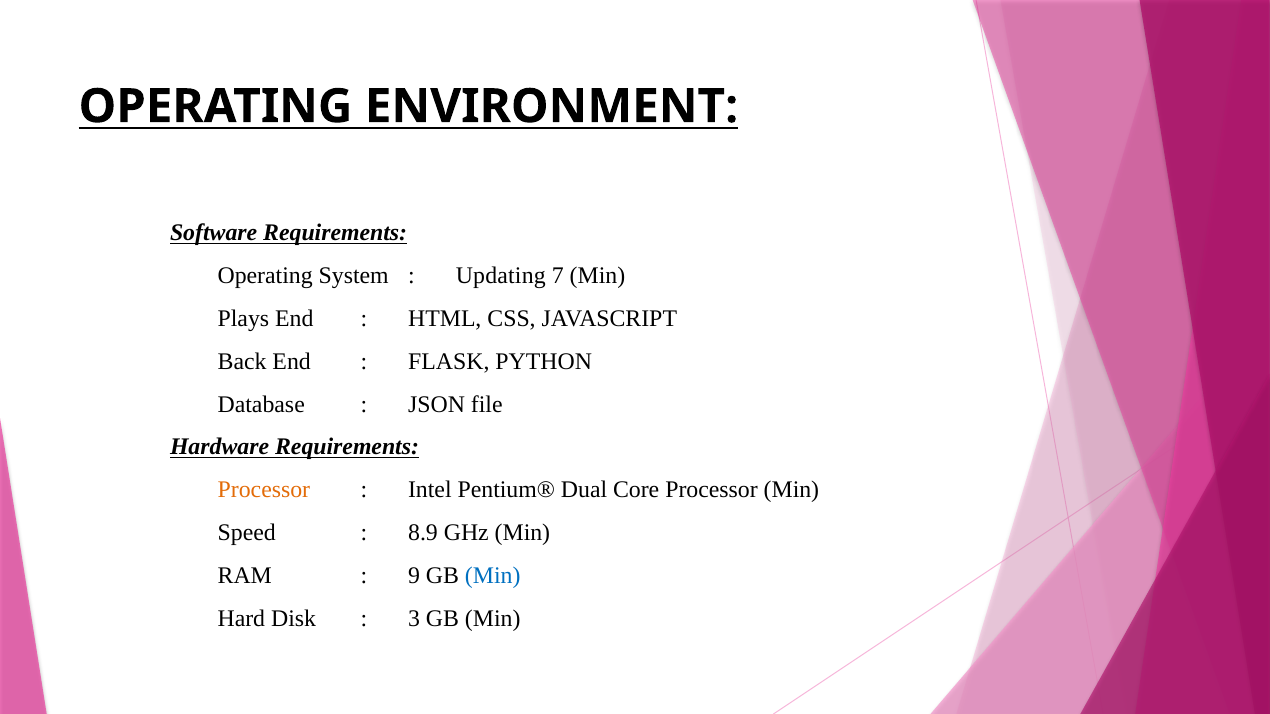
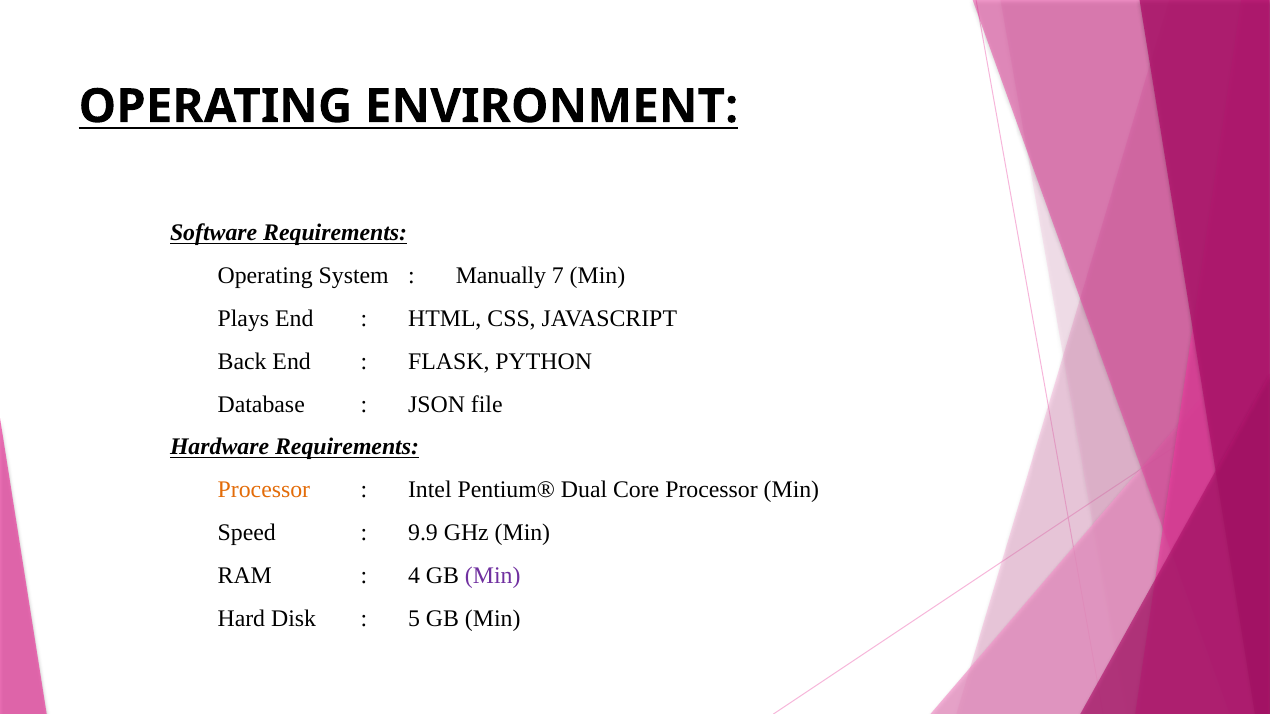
Updating: Updating -> Manually
8.9: 8.9 -> 9.9
9: 9 -> 4
Min at (493, 576) colour: blue -> purple
3: 3 -> 5
